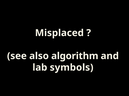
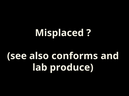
algorithm: algorithm -> conforms
symbols: symbols -> produce
